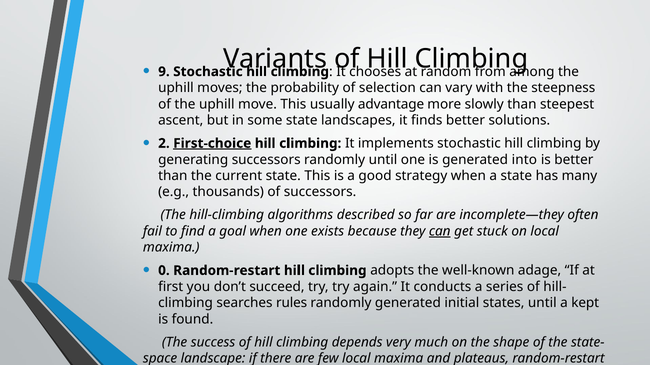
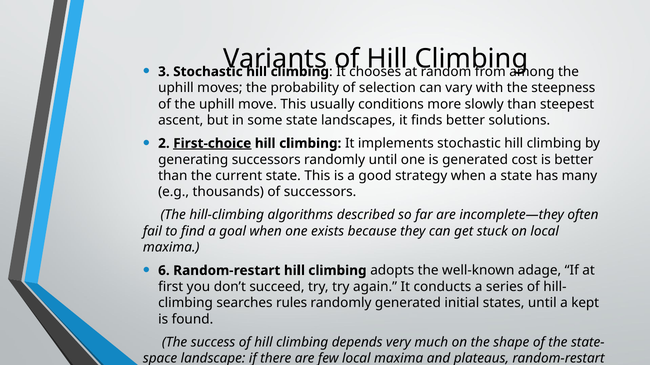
9: 9 -> 3
advantage: advantage -> conditions
into: into -> cost
can at (440, 232) underline: present -> none
0: 0 -> 6
